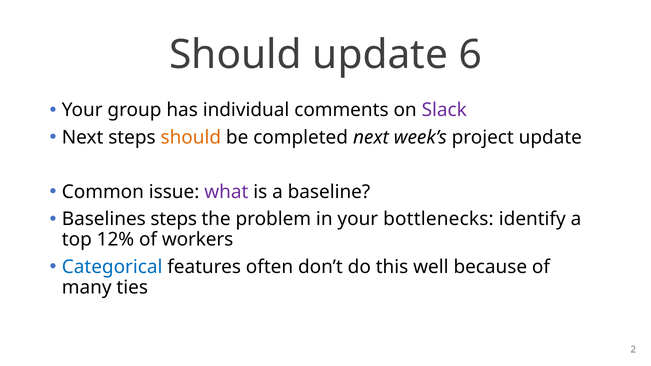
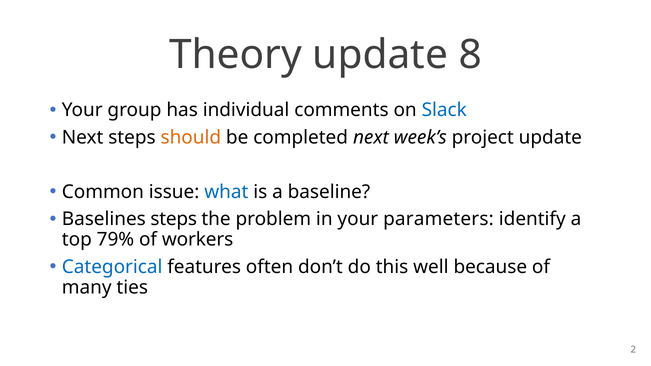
Should at (235, 55): Should -> Theory
6: 6 -> 8
Slack colour: purple -> blue
what colour: purple -> blue
bottlenecks: bottlenecks -> parameters
12%: 12% -> 79%
